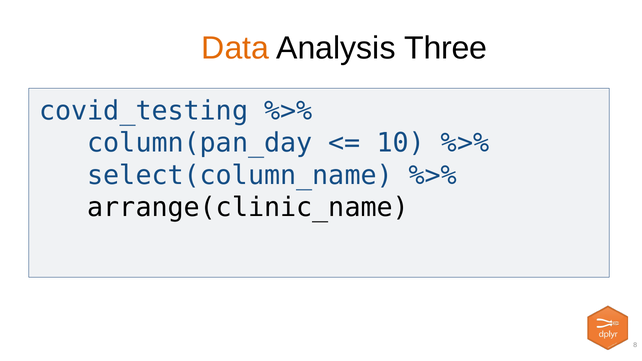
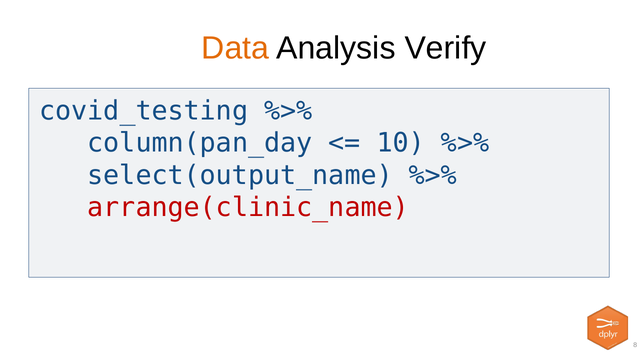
Three: Three -> Verify
select(column_name: select(column_name -> select(output_name
arrange(clinic_name colour: black -> red
